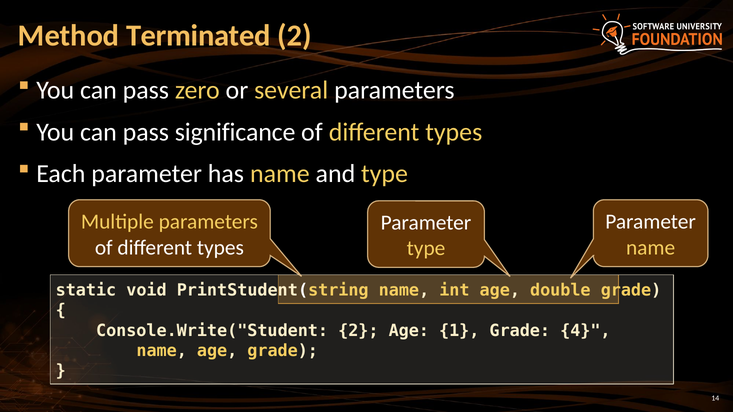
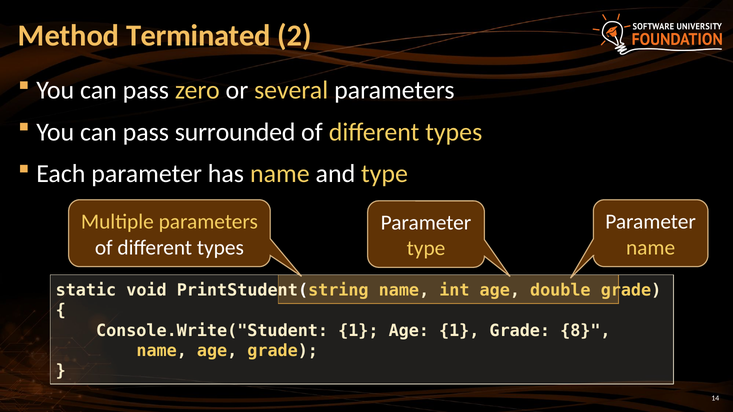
significance: significance -> surrounded
Console.Write("Student 2: 2 -> 1
4: 4 -> 8
